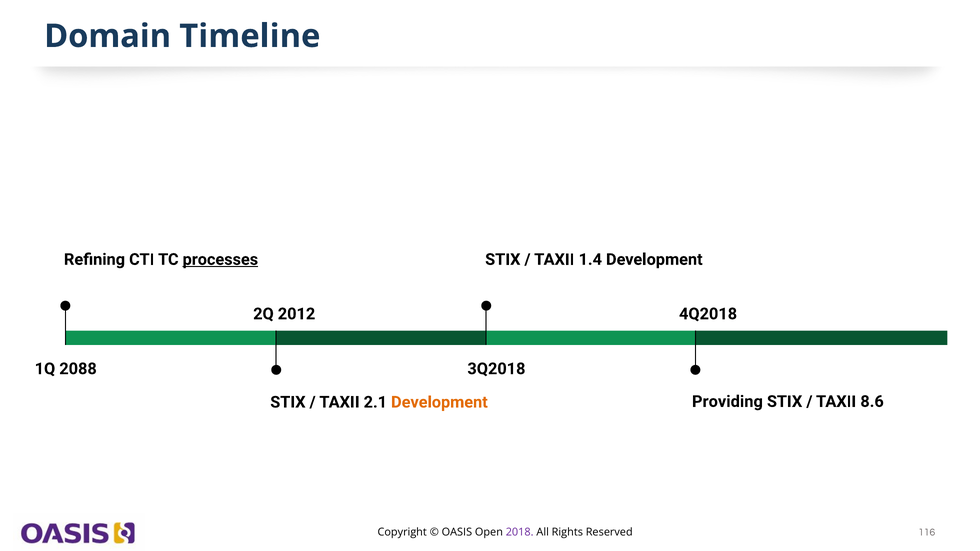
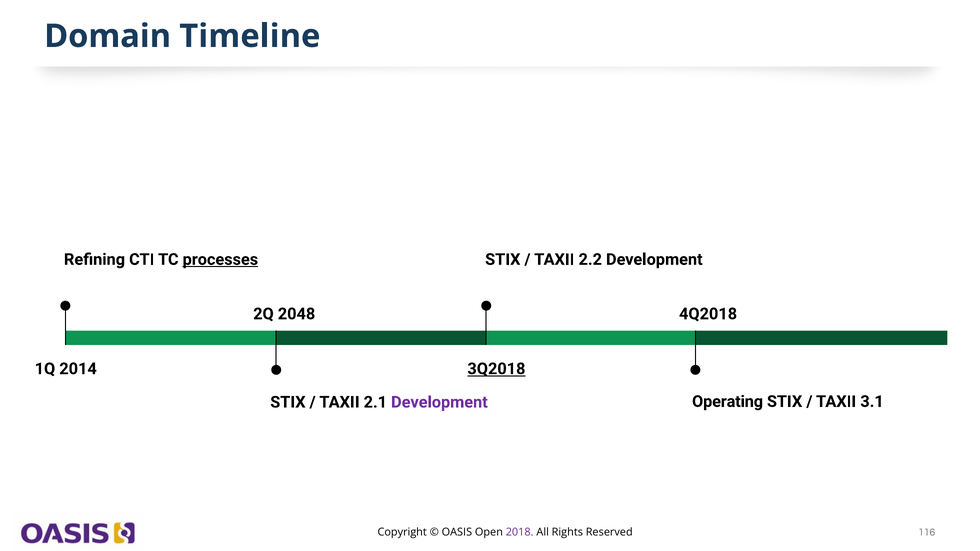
1.4: 1.4 -> 2.2
2012: 2012 -> 2048
2088: 2088 -> 2014
3Q2018 underline: none -> present
Providing: Providing -> Operating
8.6: 8.6 -> 3.1
Development at (439, 402) colour: orange -> purple
